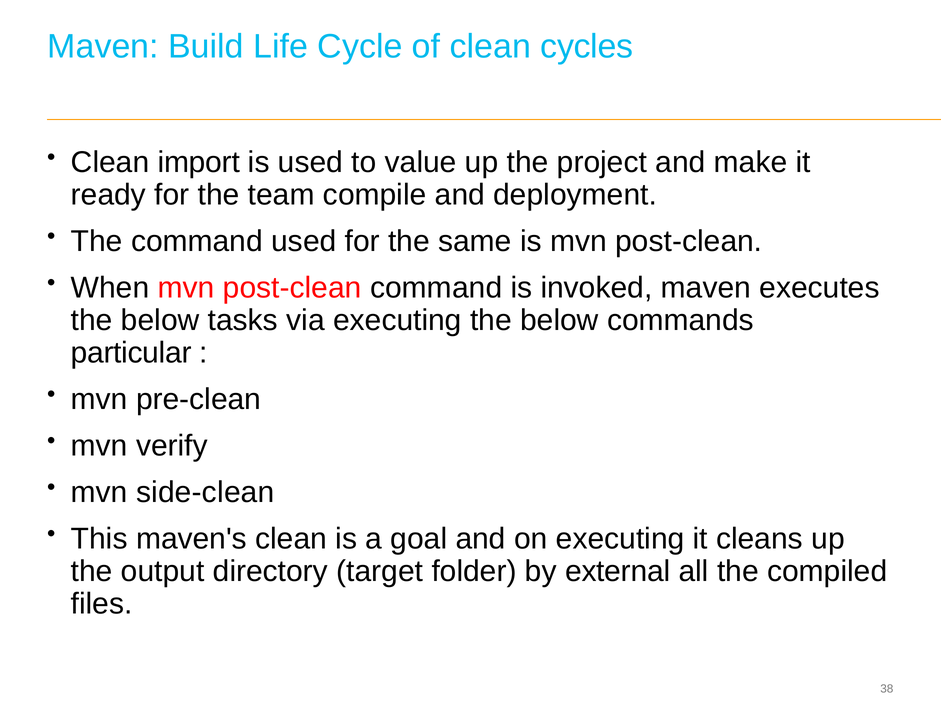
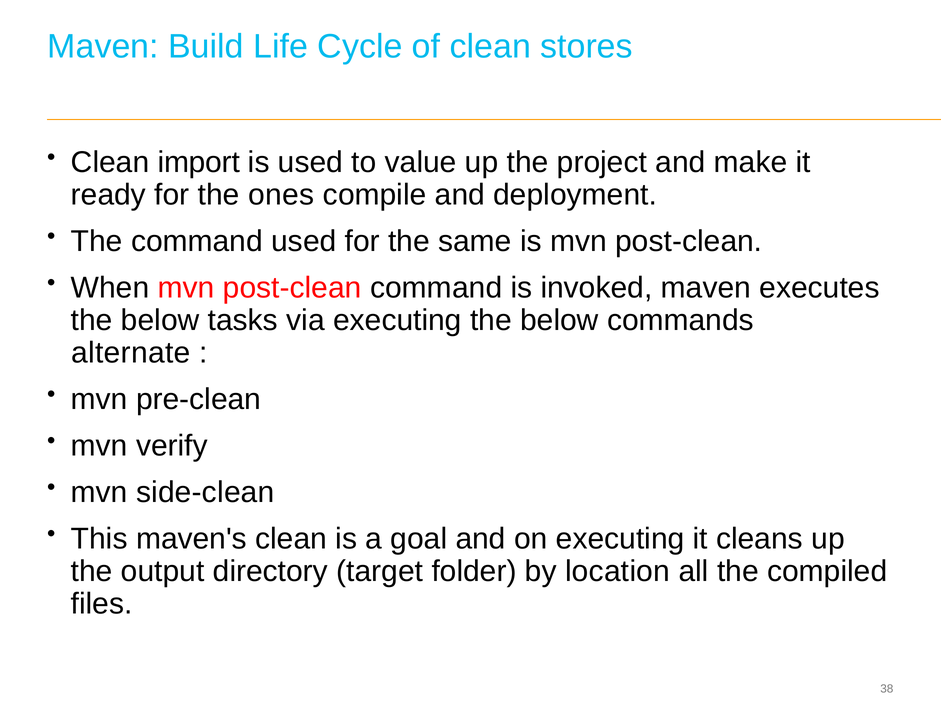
cycles: cycles -> stores
team: team -> ones
particular: particular -> alternate
external: external -> location
